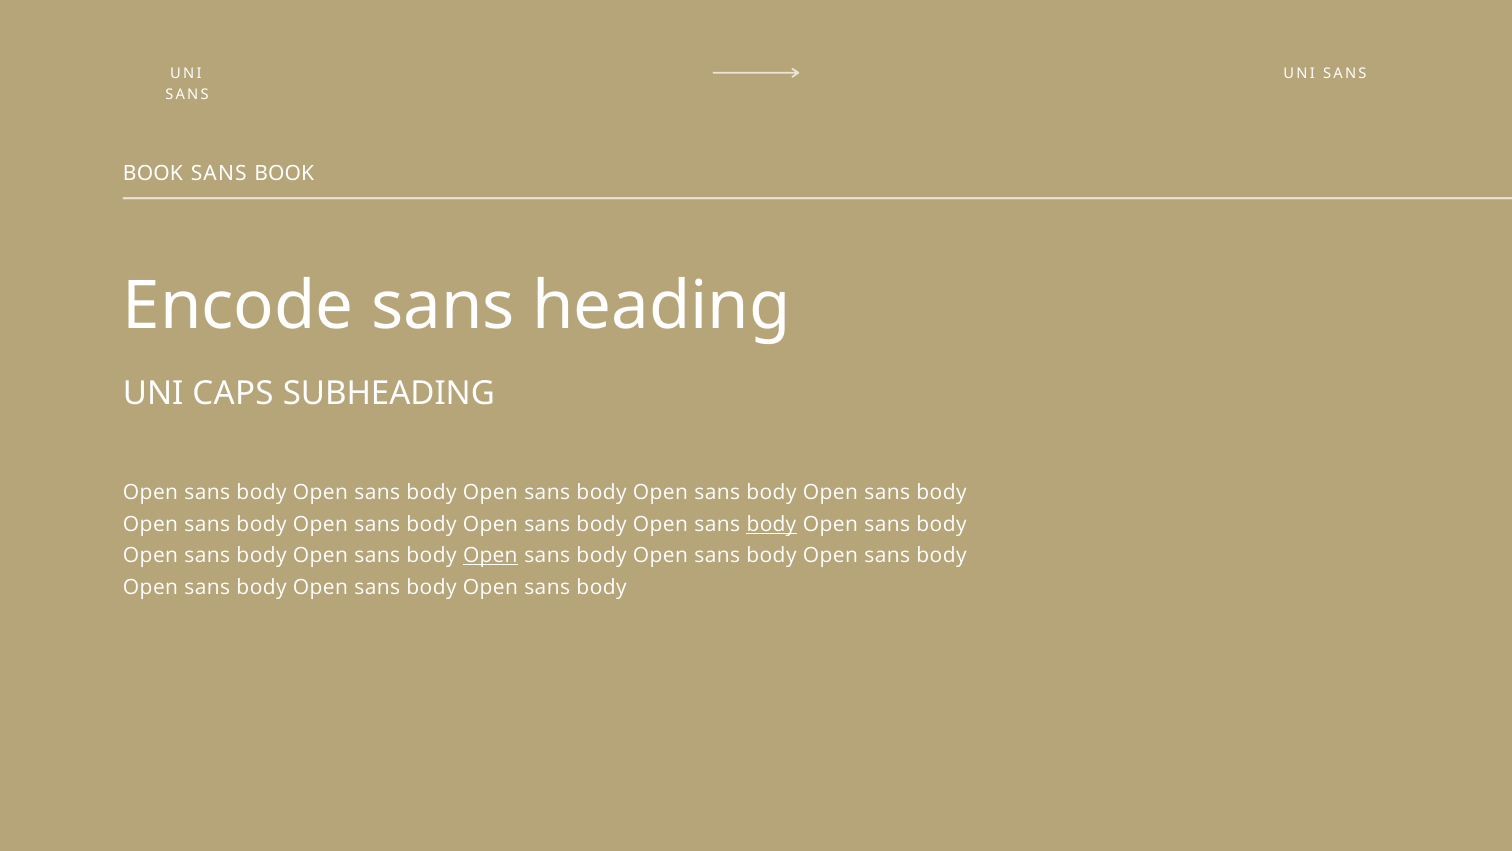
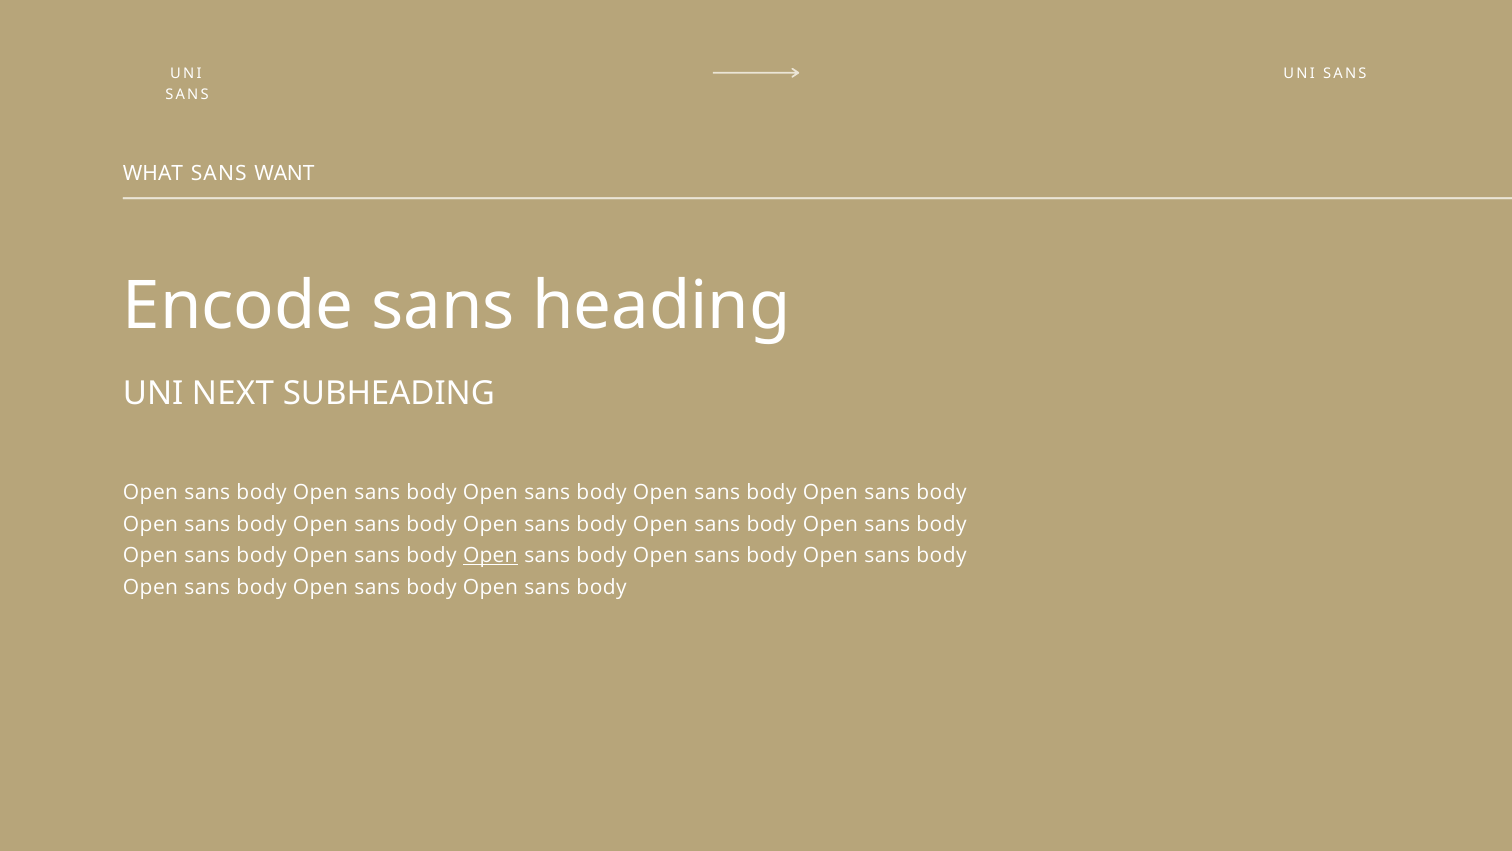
BOOK at (153, 173): BOOK -> WHAT
BOOK at (284, 173): BOOK -> WANT
CAPS: CAPS -> NEXT
body at (771, 524) underline: present -> none
